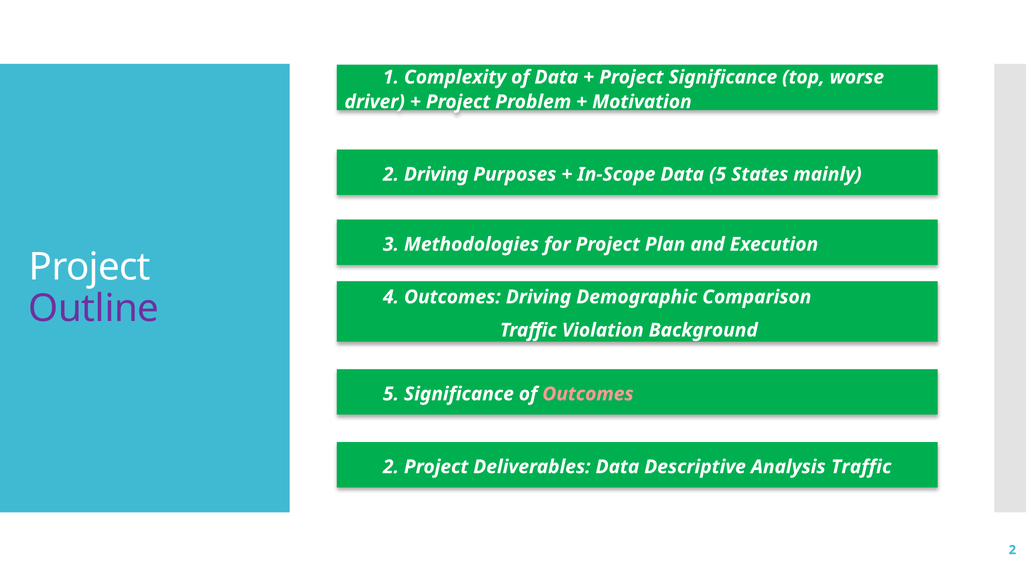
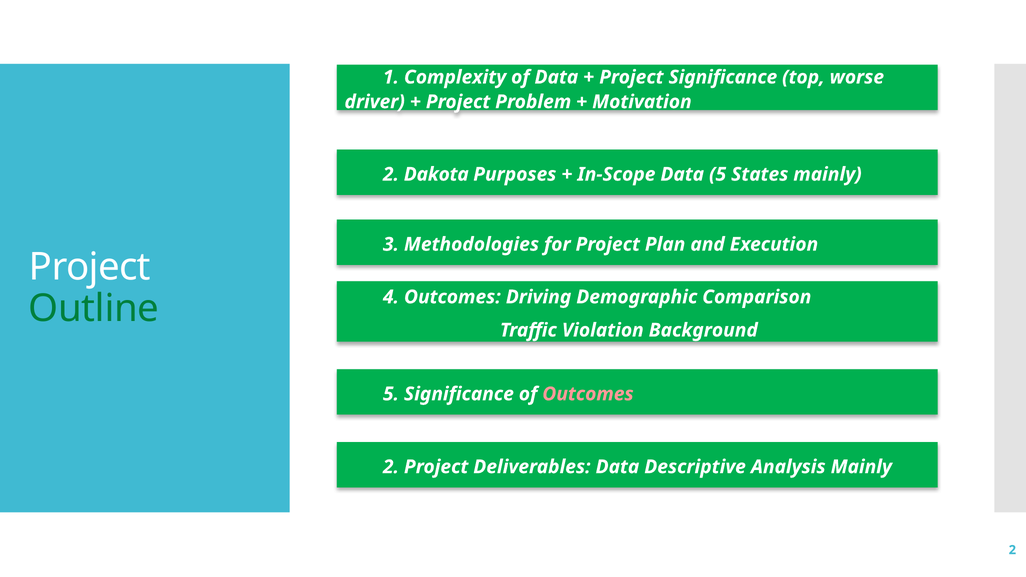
2 Driving: Driving -> Dakota
Outline colour: purple -> green
Analysis Traffic: Traffic -> Mainly
